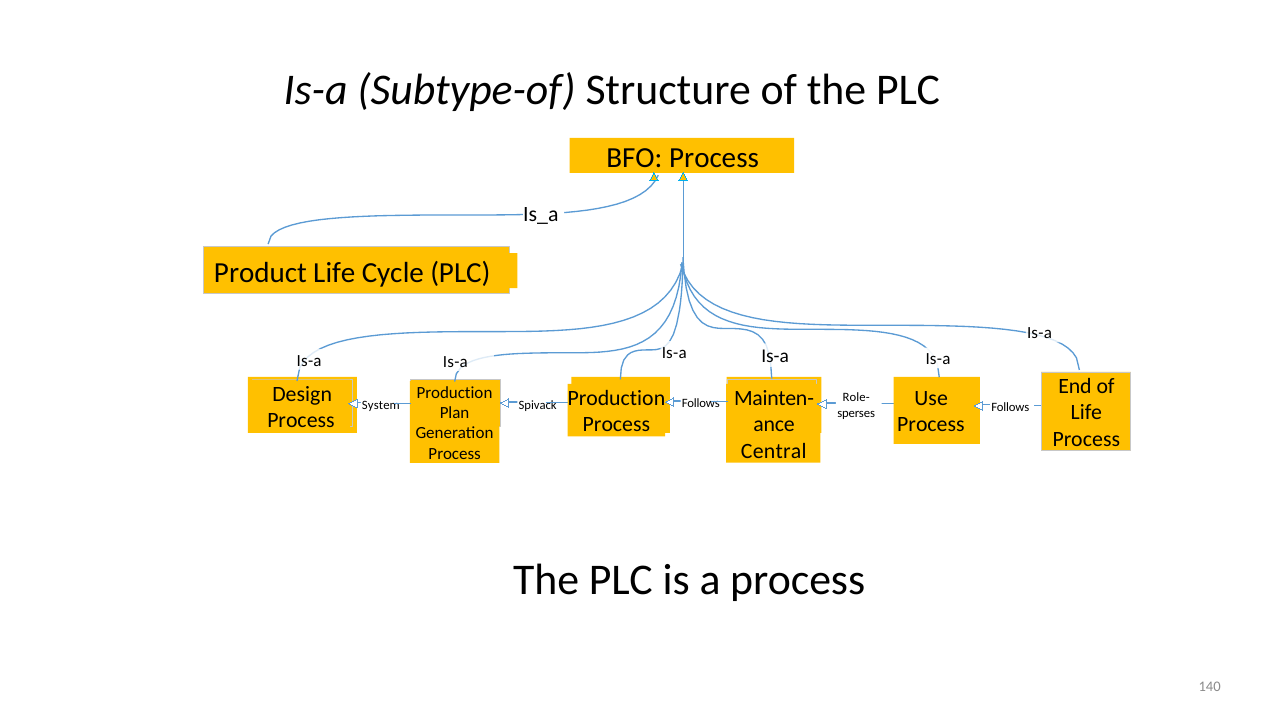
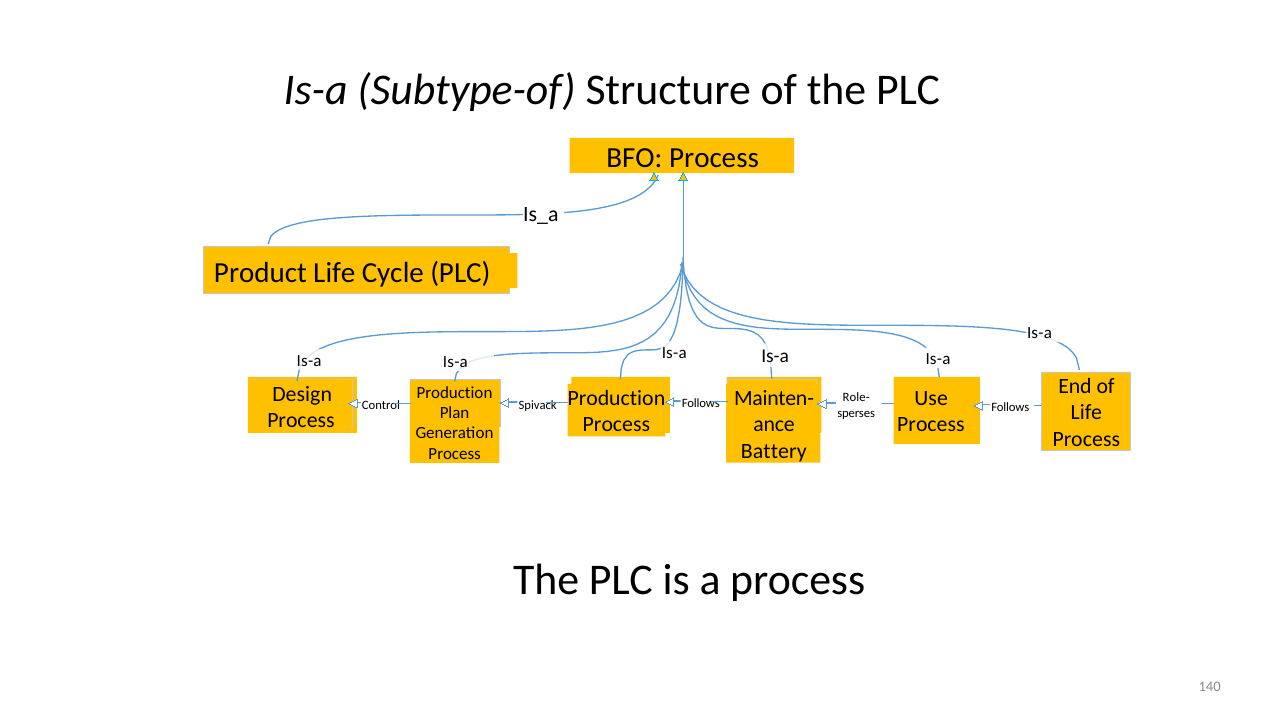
System: System -> Control
Central: Central -> Battery
